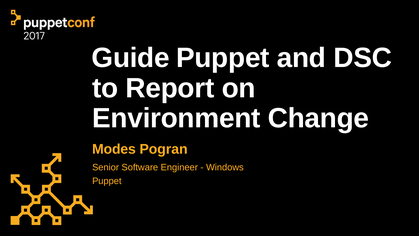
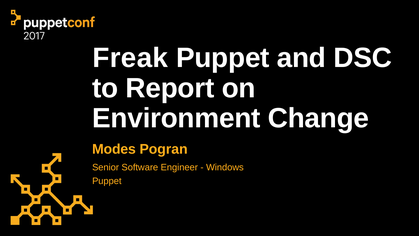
Guide: Guide -> Freak
